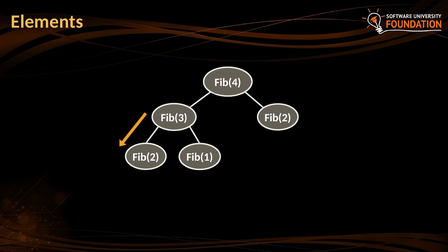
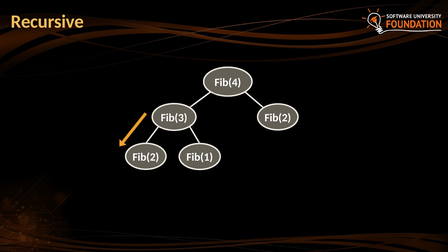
Elements: Elements -> Recursive
